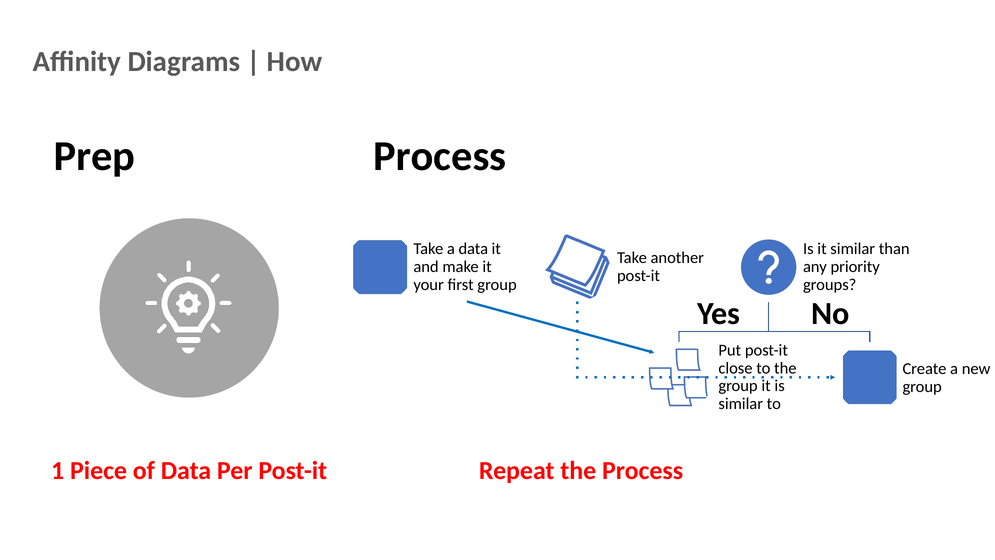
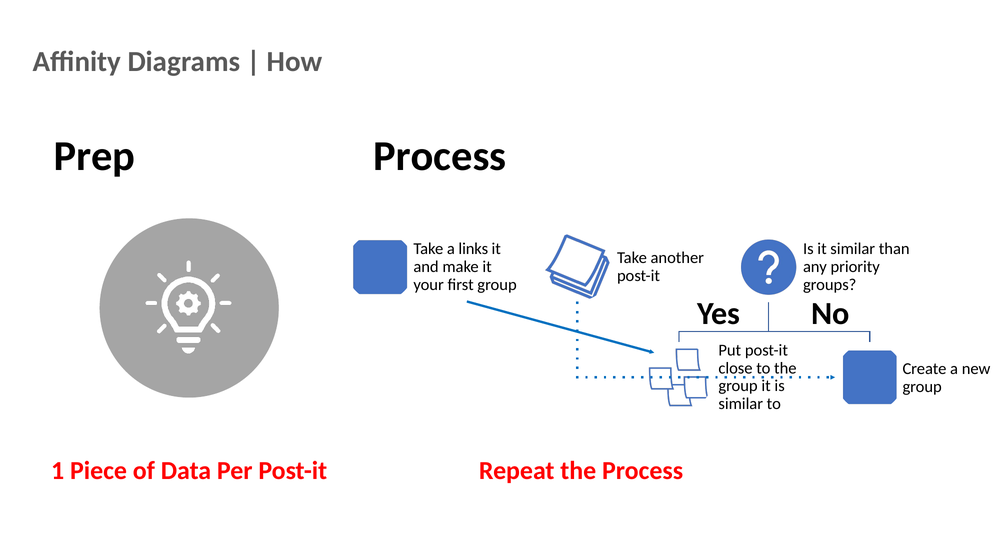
a data: data -> links
